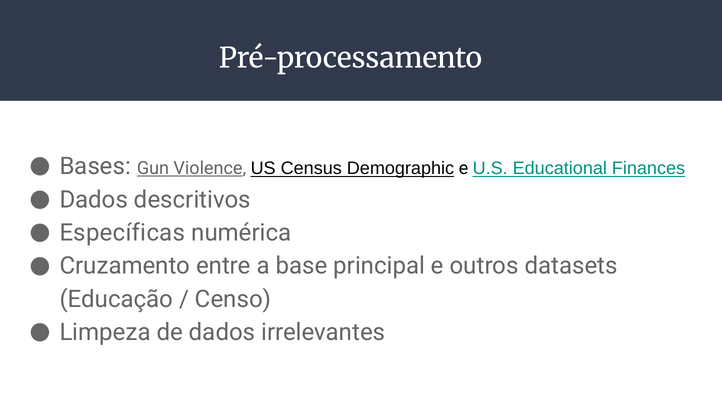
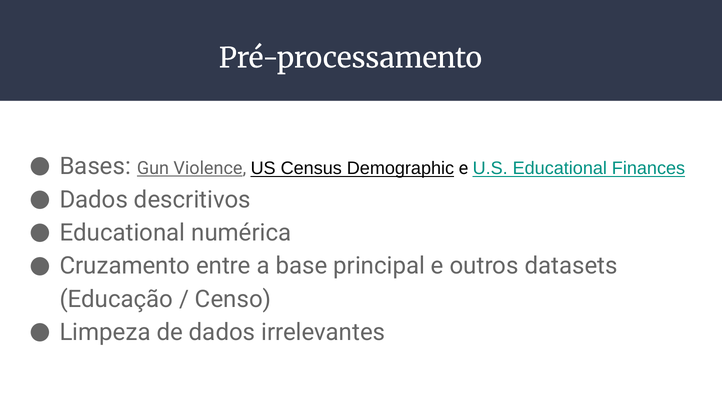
Específicas at (122, 233): Específicas -> Educational
